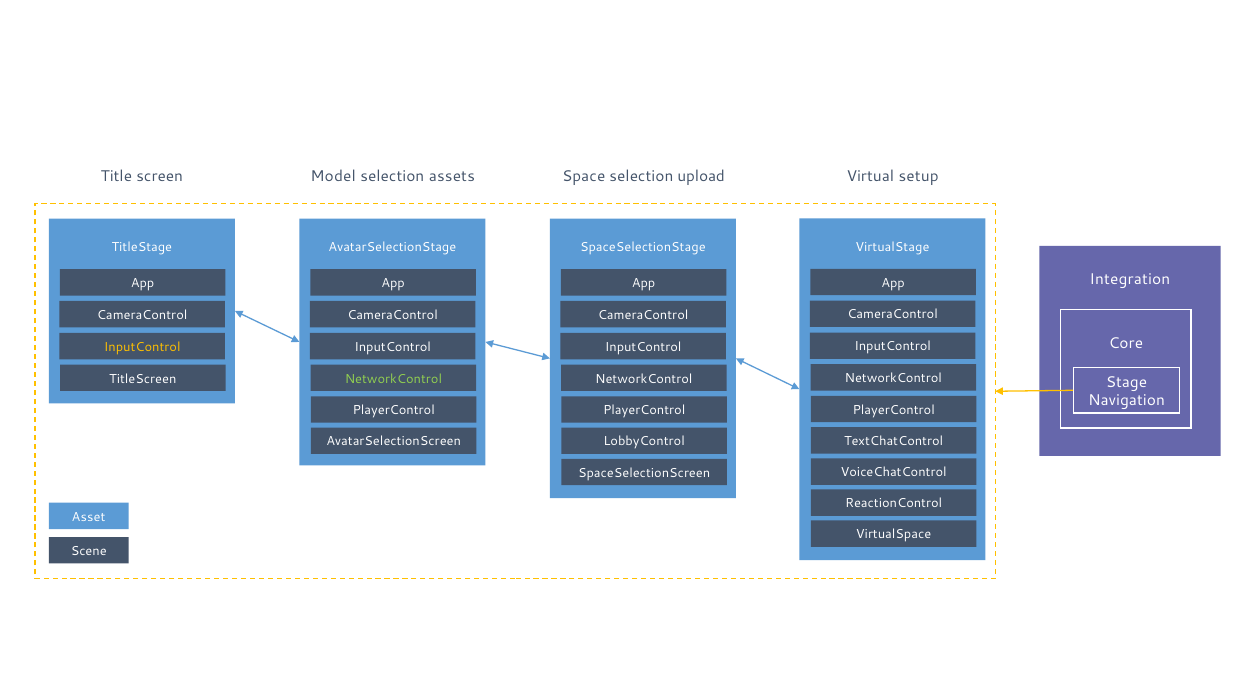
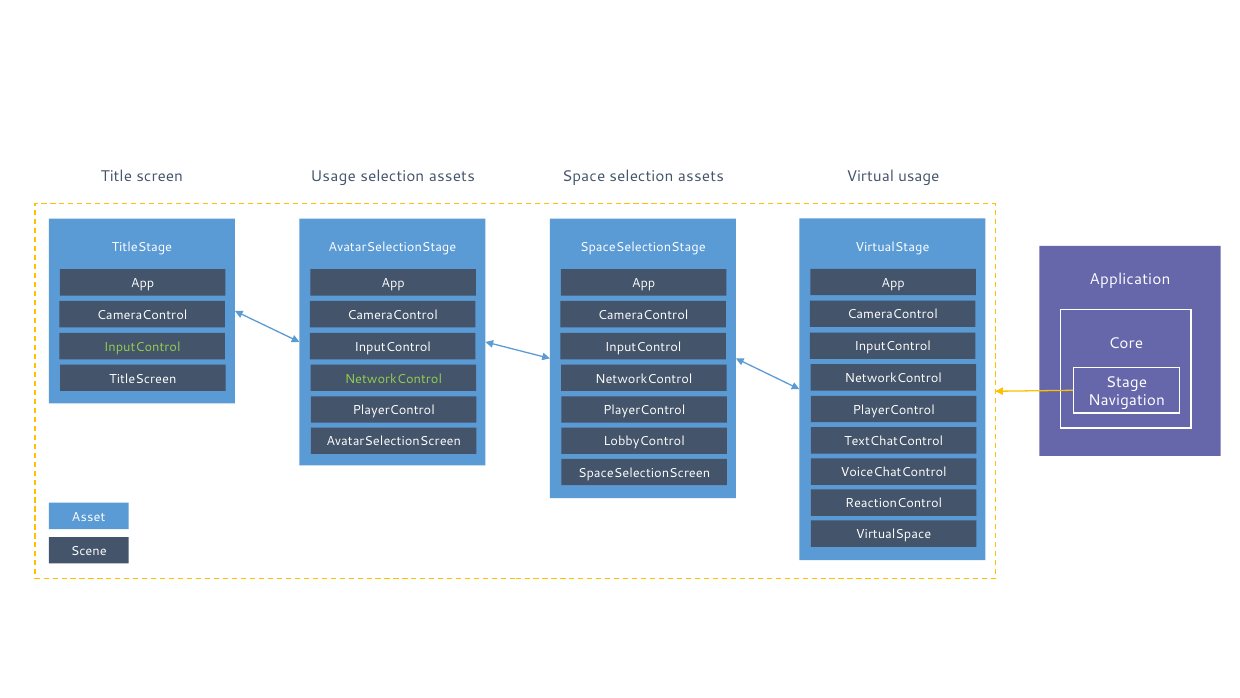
screen Model: Model -> Usage
Space selection upload: upload -> assets
Virtual setup: setup -> usage
Integration: Integration -> Application
InputControl at (142, 347) colour: yellow -> light green
